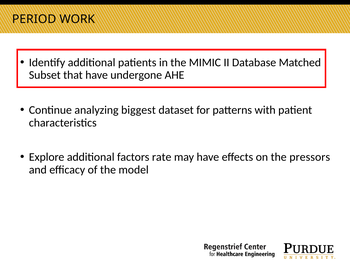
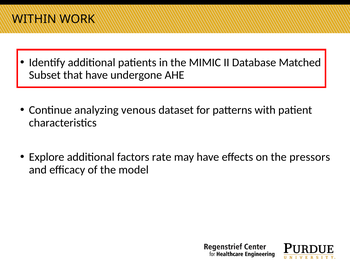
PERIOD: PERIOD -> WITHIN
biggest: biggest -> venous
